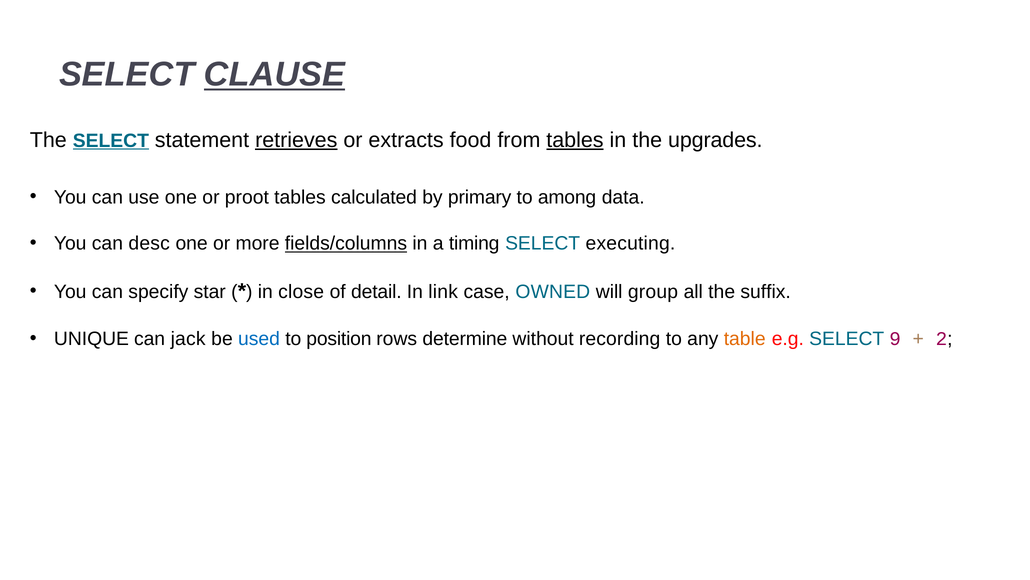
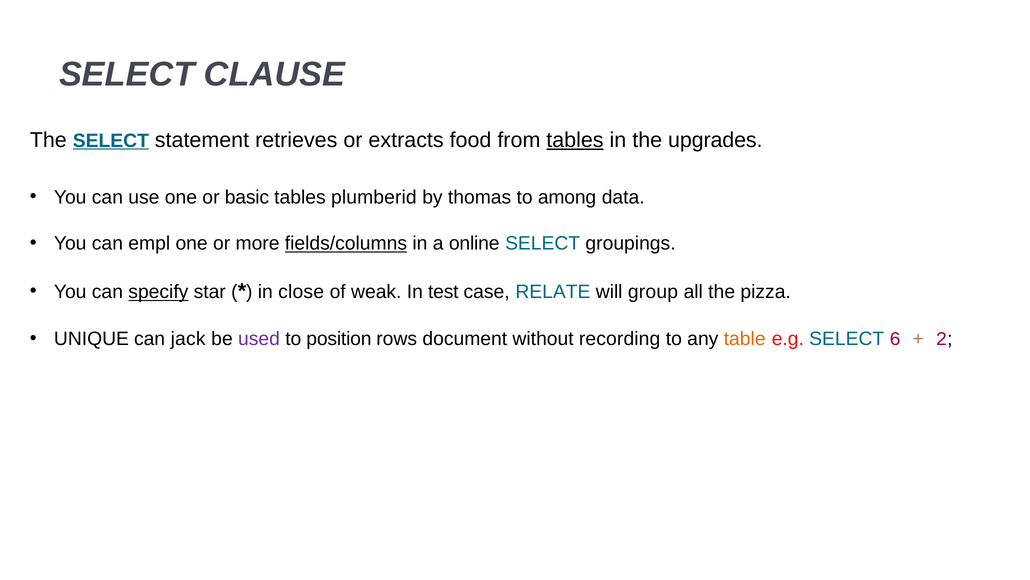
CLAUSE underline: present -> none
retrieves underline: present -> none
proot: proot -> basic
calculated: calculated -> plumberid
primary: primary -> thomas
desc: desc -> empl
timing: timing -> online
executing: executing -> groupings
specify underline: none -> present
detail: detail -> weak
link: link -> test
OWNED: OWNED -> RELATE
suffix: suffix -> pizza
used colour: blue -> purple
determine: determine -> document
9: 9 -> 6
